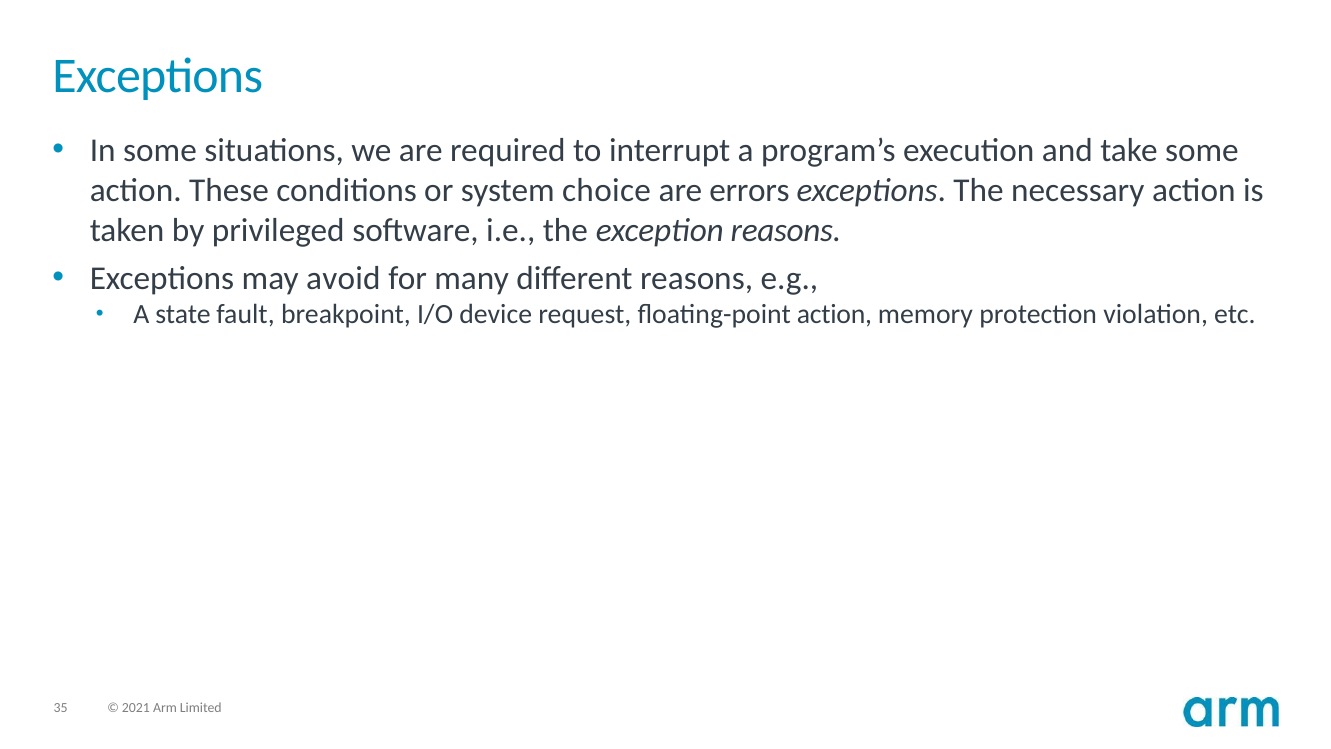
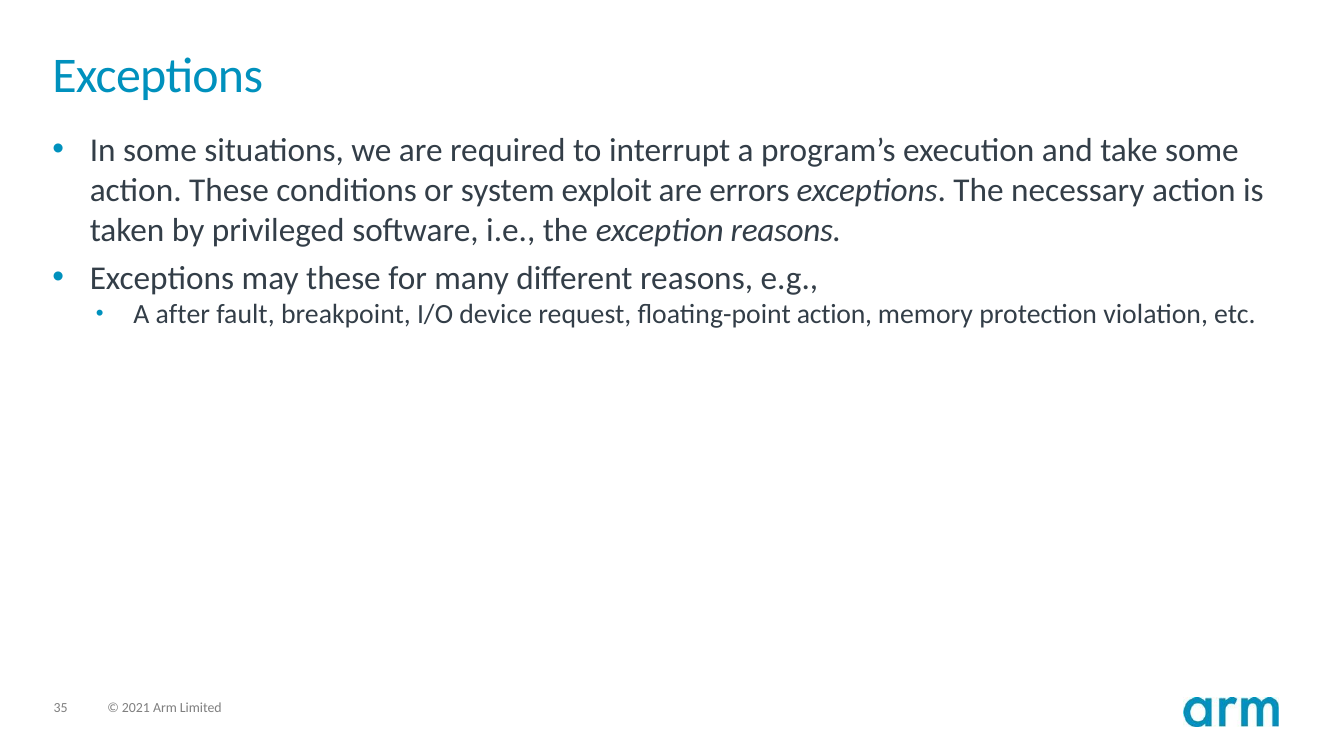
choice: choice -> exploit
may avoid: avoid -> these
state: state -> after
